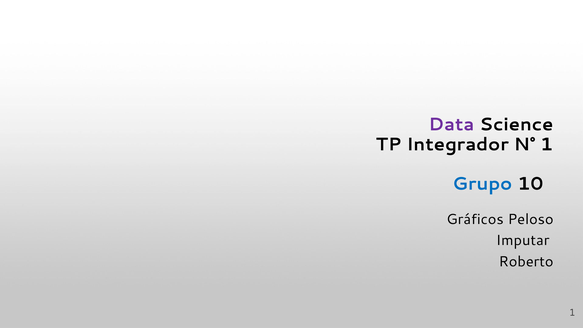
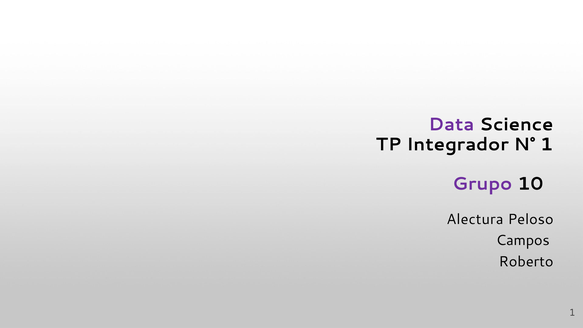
Grupo colour: blue -> purple
Gráficos: Gráficos -> Alectura
Imputar: Imputar -> Campos
